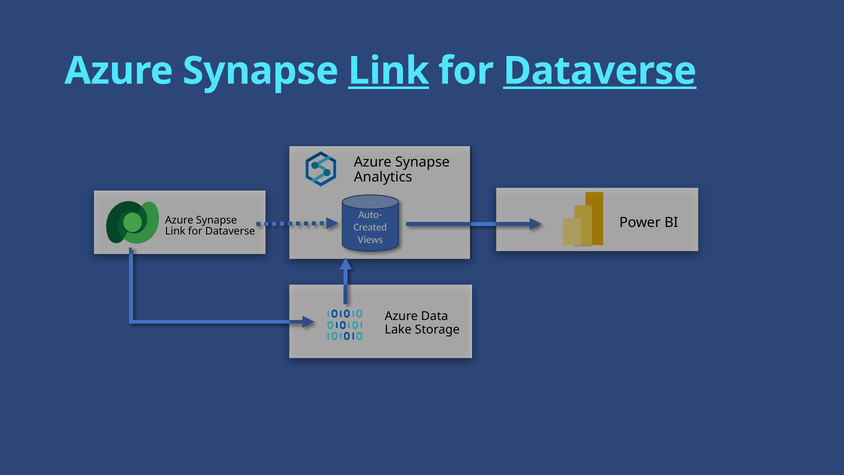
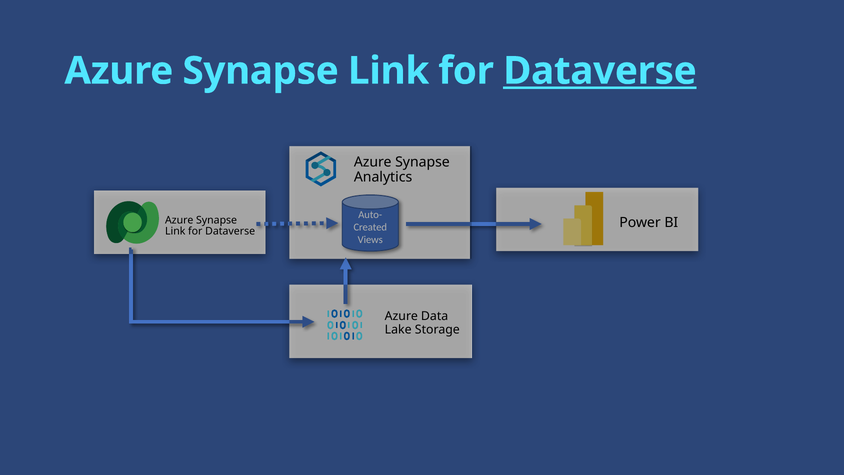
Link at (389, 71) underline: present -> none
